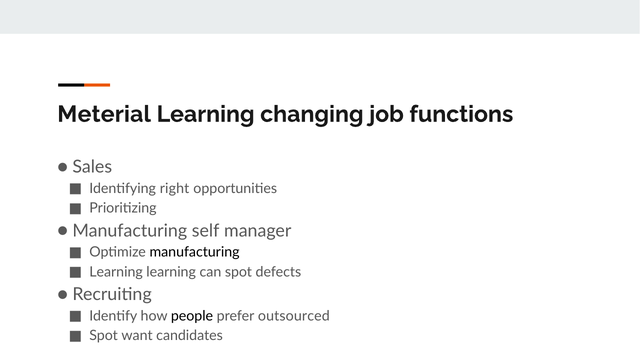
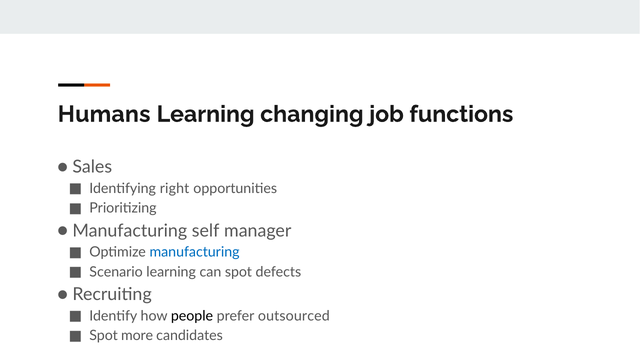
Meterial: Meterial -> Humans
manufacturing colour: black -> blue
Learning at (116, 272): Learning -> Scenario
want: want -> more
